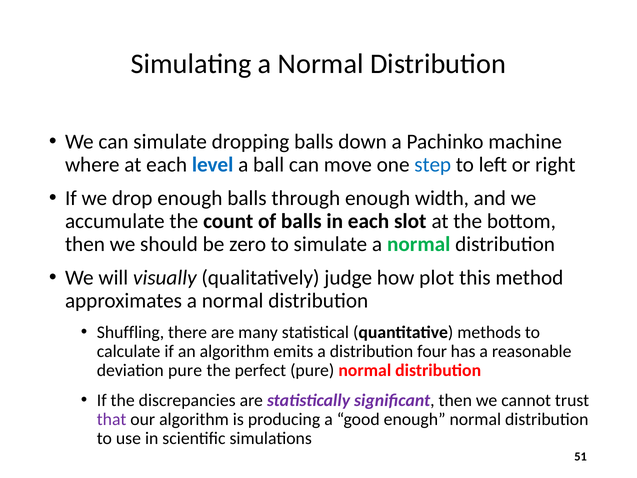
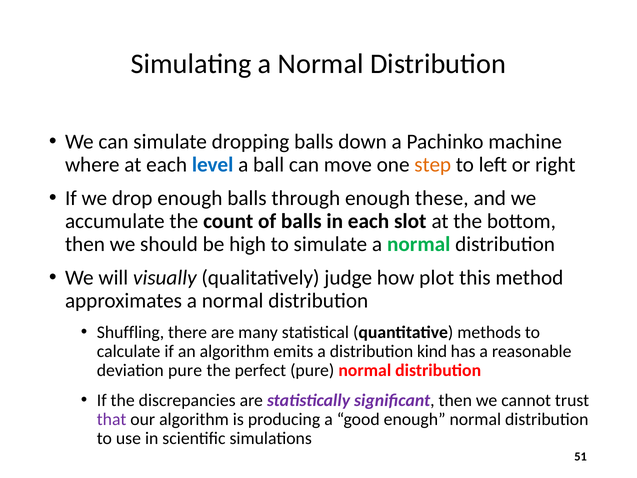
step colour: blue -> orange
width: width -> these
zero: zero -> high
four: four -> kind
